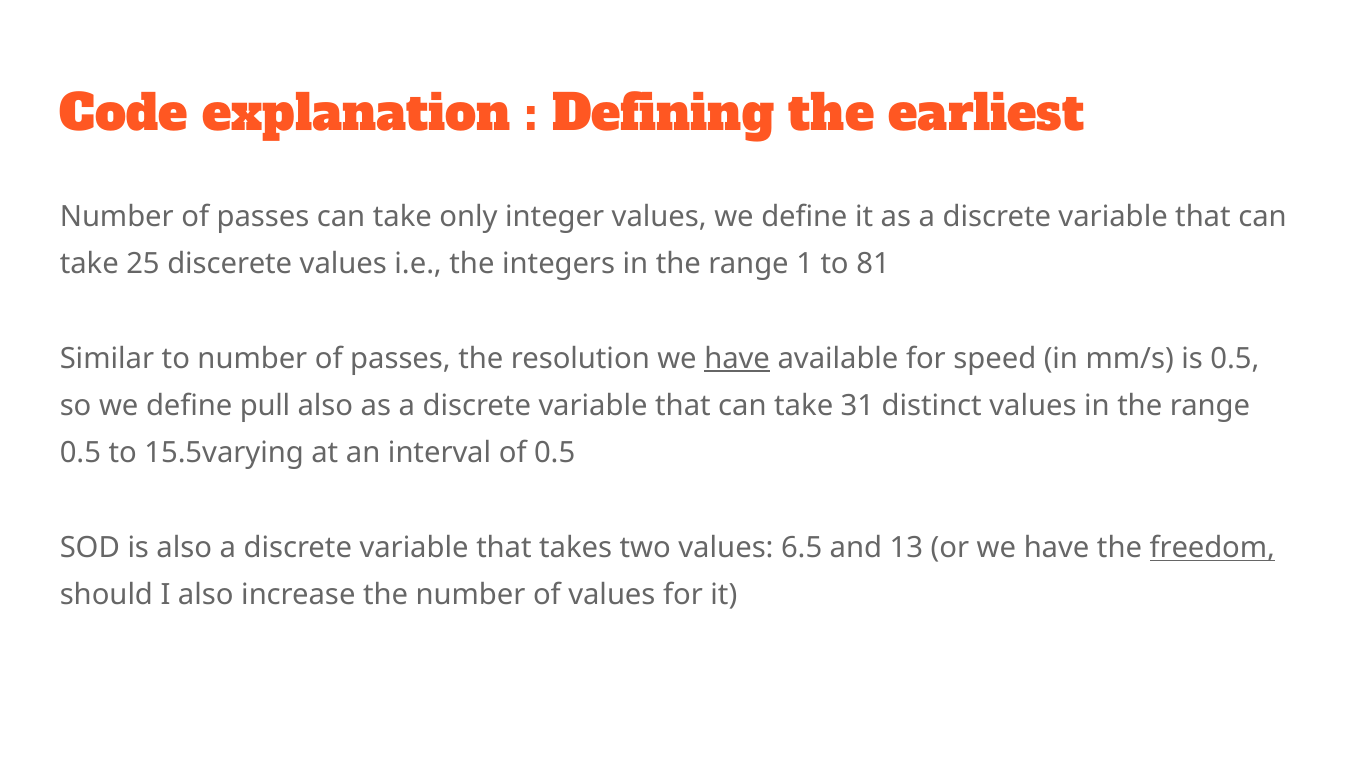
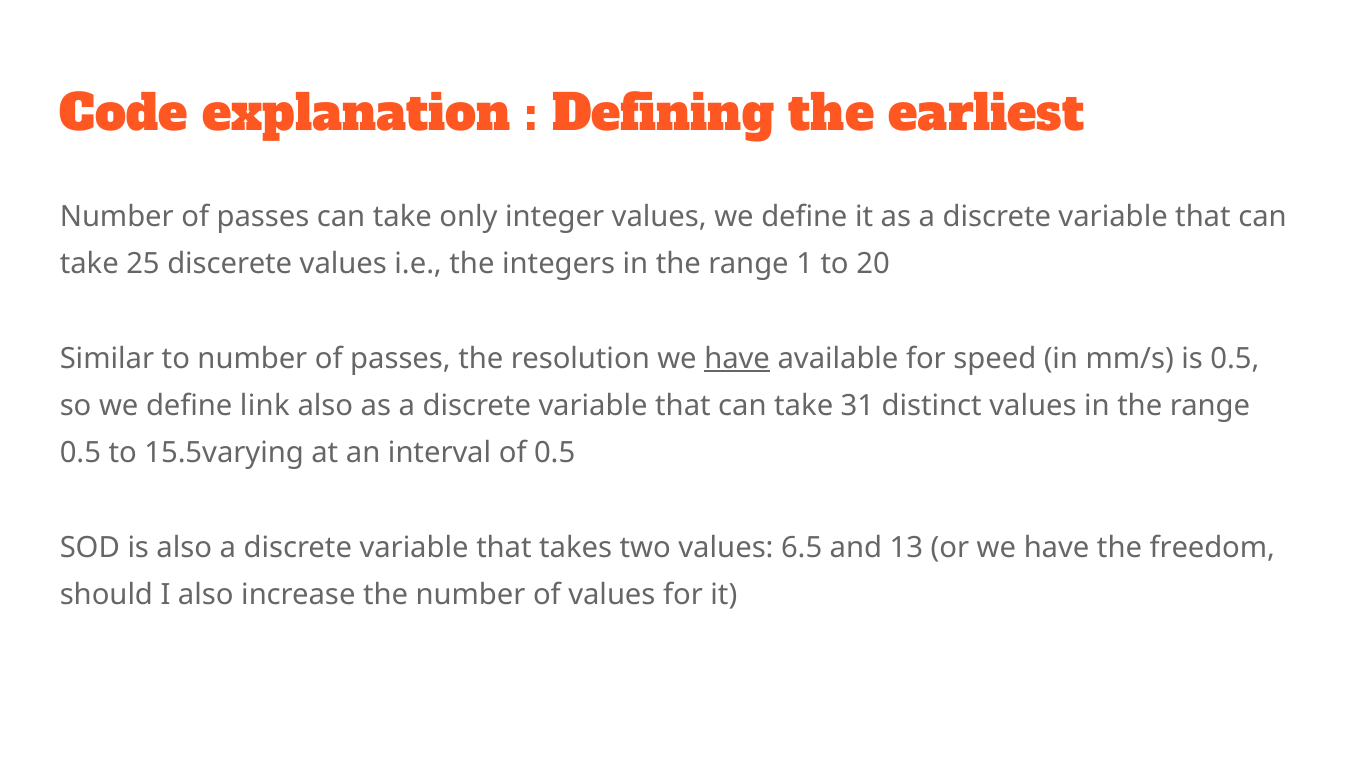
81: 81 -> 20
pull: pull -> link
freedom underline: present -> none
